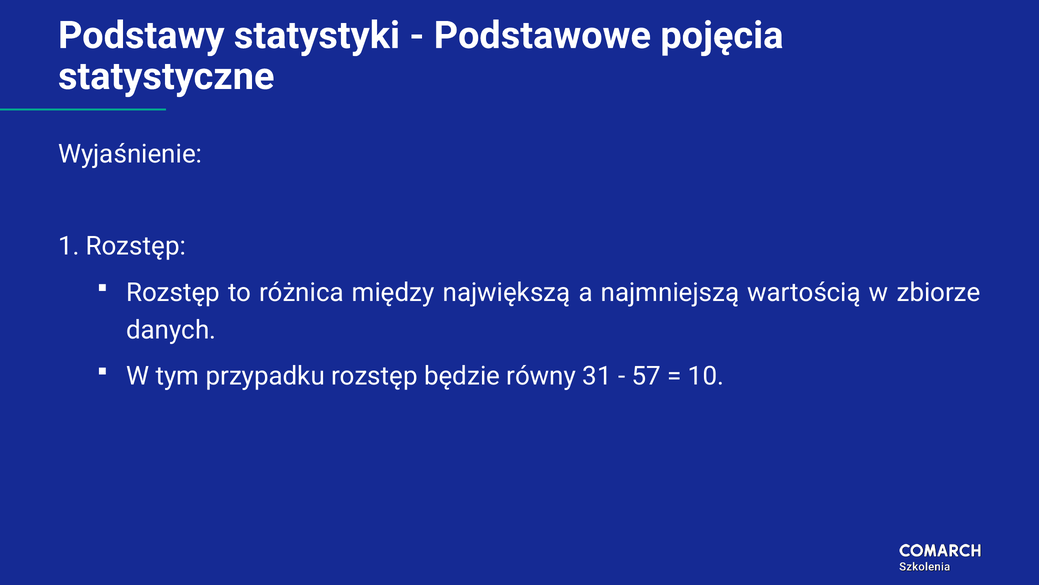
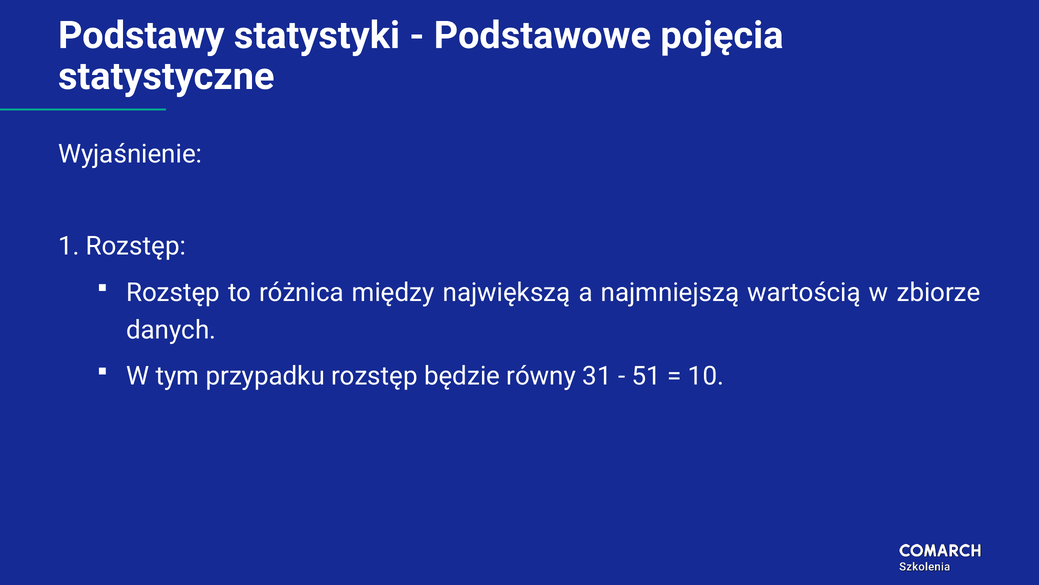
57: 57 -> 51
